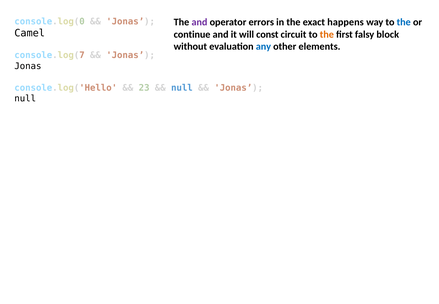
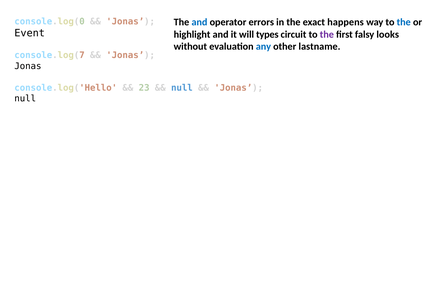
and at (199, 22) colour: purple -> blue
Camel: Camel -> Event
continue: continue -> highlight
const: const -> types
the at (327, 34) colour: orange -> purple
block: block -> looks
elements: elements -> lastname
